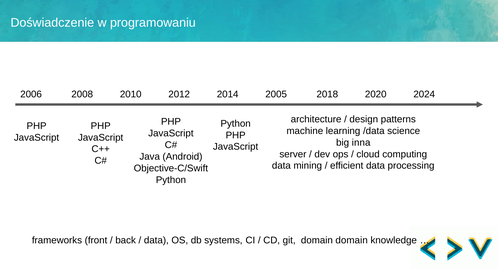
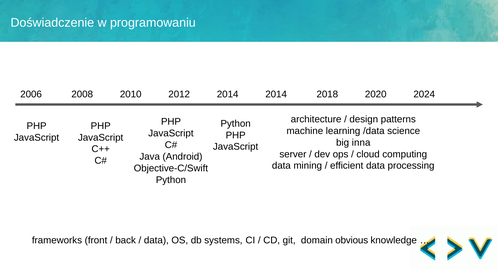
2014 2005: 2005 -> 2014
domain domain: domain -> obvious
